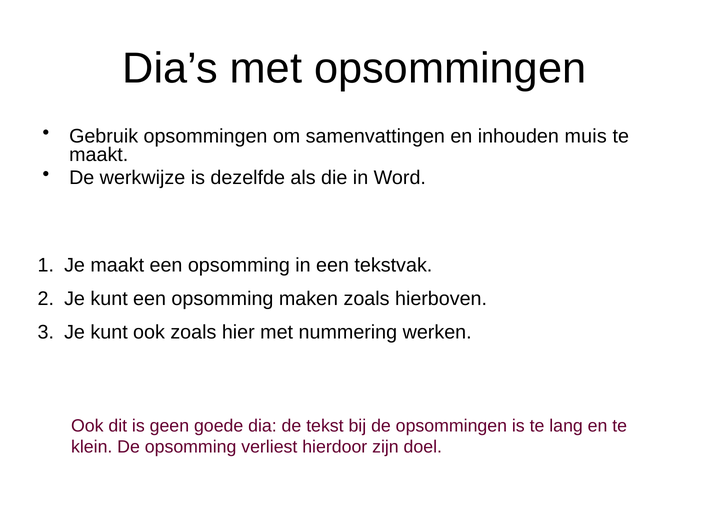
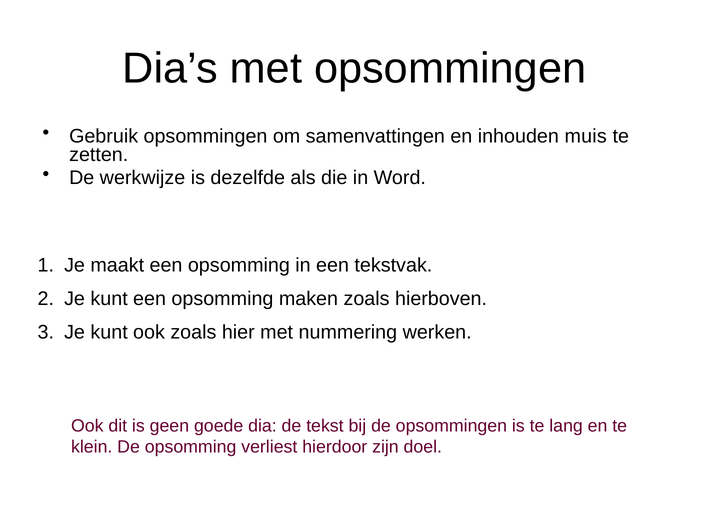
maakt at (99, 155): maakt -> zetten
